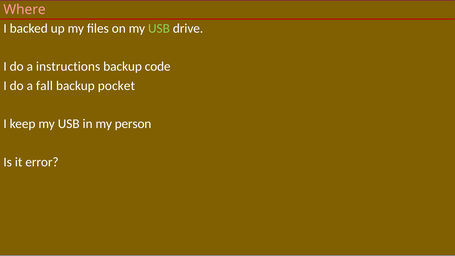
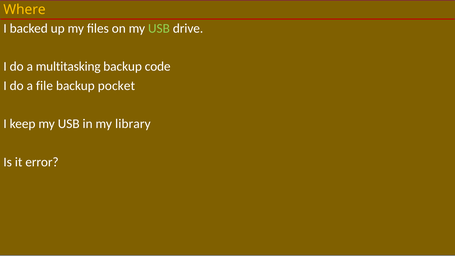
Where colour: pink -> yellow
instructions: instructions -> multitasking
fall: fall -> file
person: person -> library
